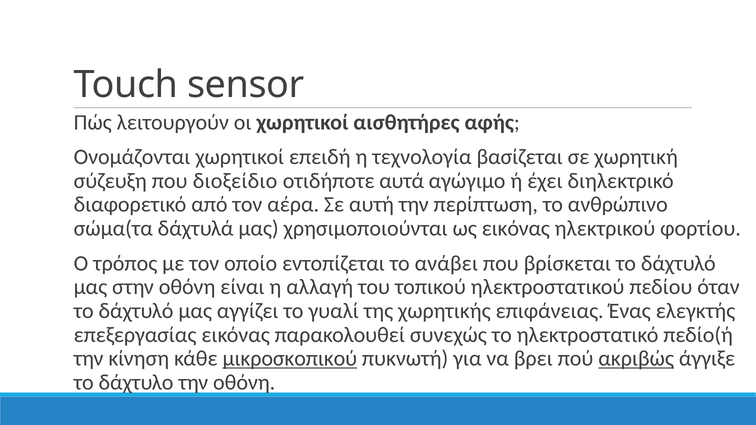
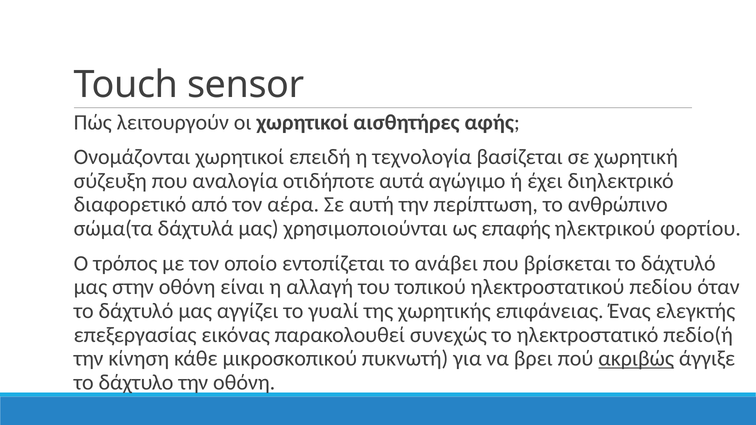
διοξείδιο: διοξείδιο -> αναλογία
ως εικόνας: εικόνας -> επαφής
μικροσκοπικού underline: present -> none
